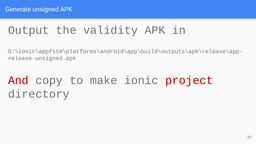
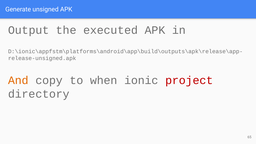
validity: validity -> executed
And colour: red -> orange
make: make -> when
